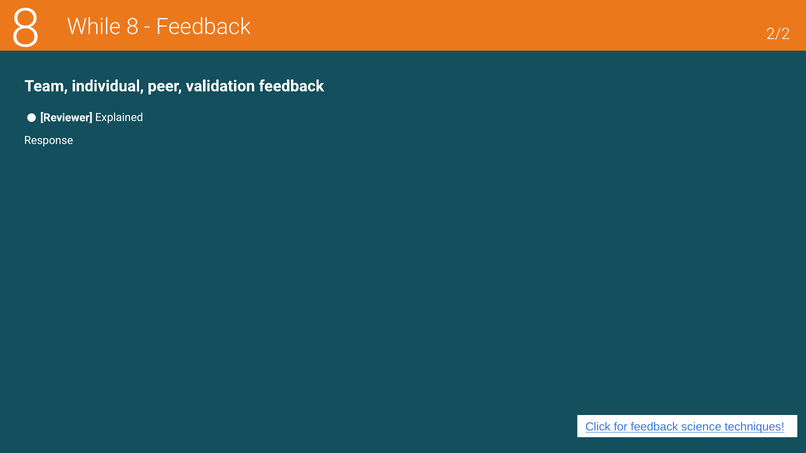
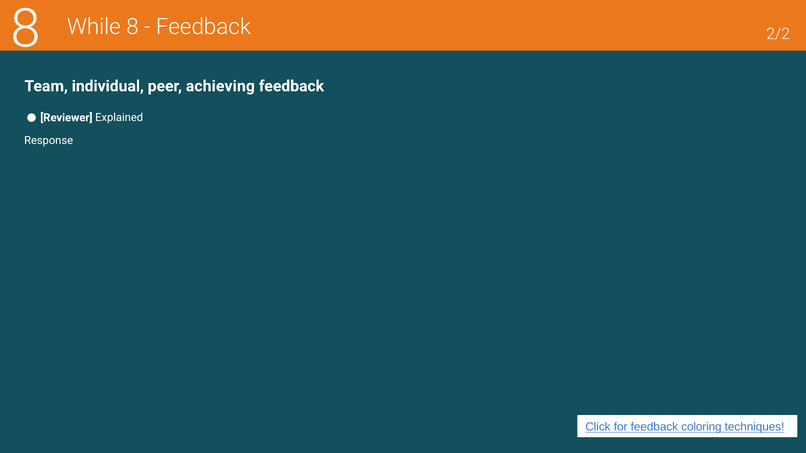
validation: validation -> achieving
science: science -> coloring
